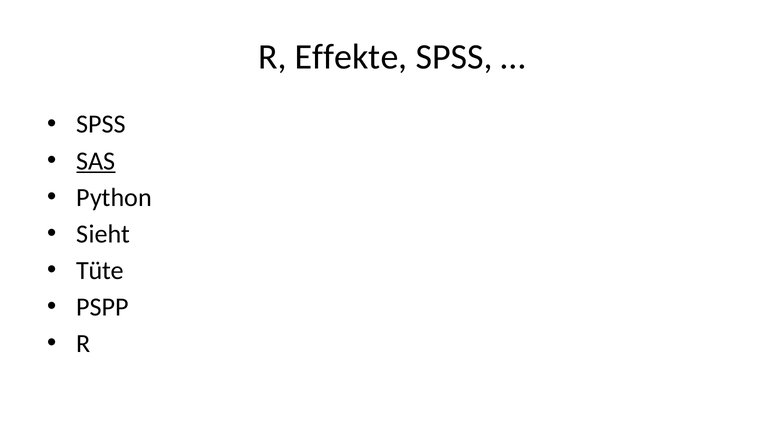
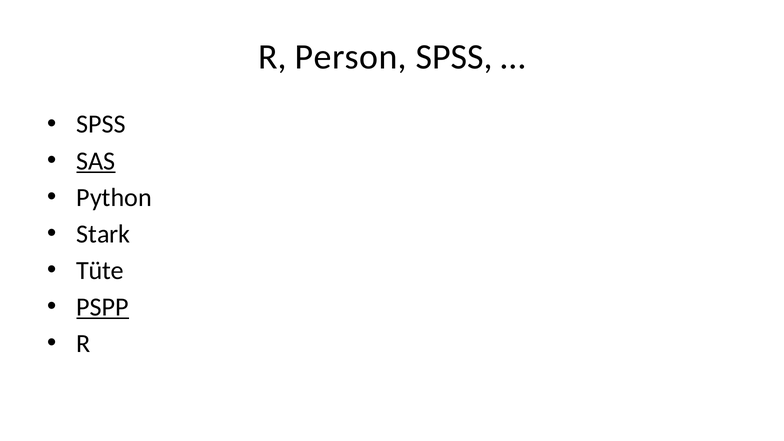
Effekte: Effekte -> Person
Sieht: Sieht -> Stark
PSPP underline: none -> present
